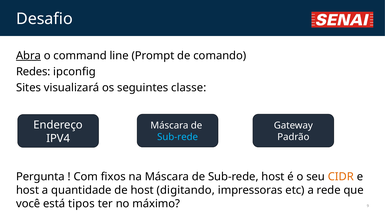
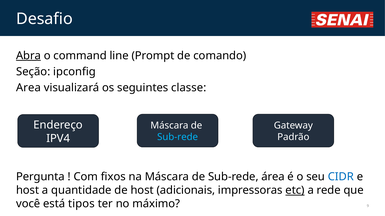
Redes: Redes -> Seção
Sites: Sites -> Area
Sub-rede host: host -> área
CIDR colour: orange -> blue
digitando: digitando -> adicionais
etc underline: none -> present
